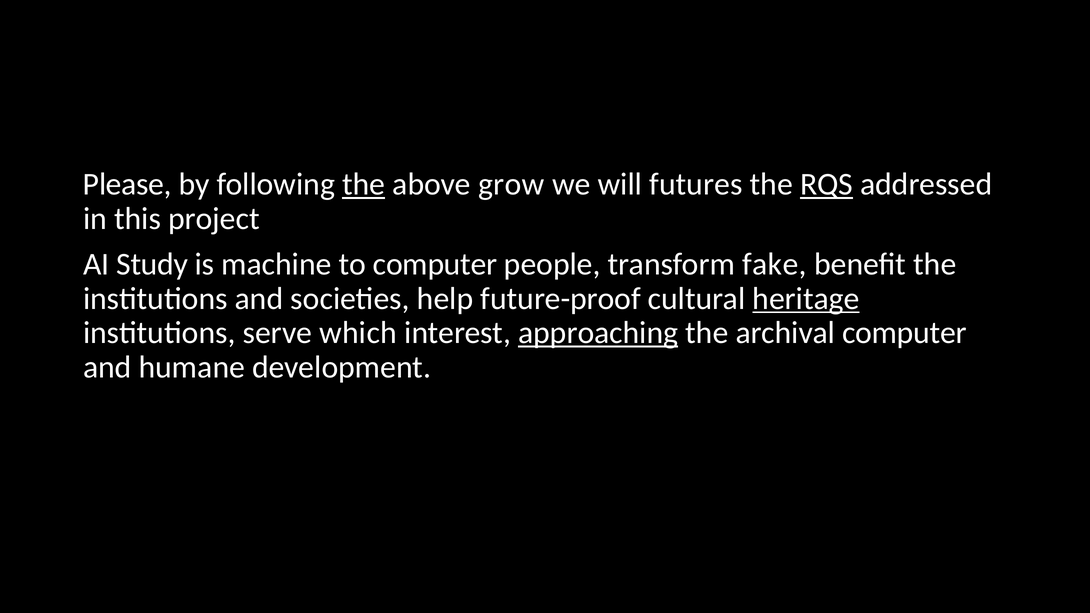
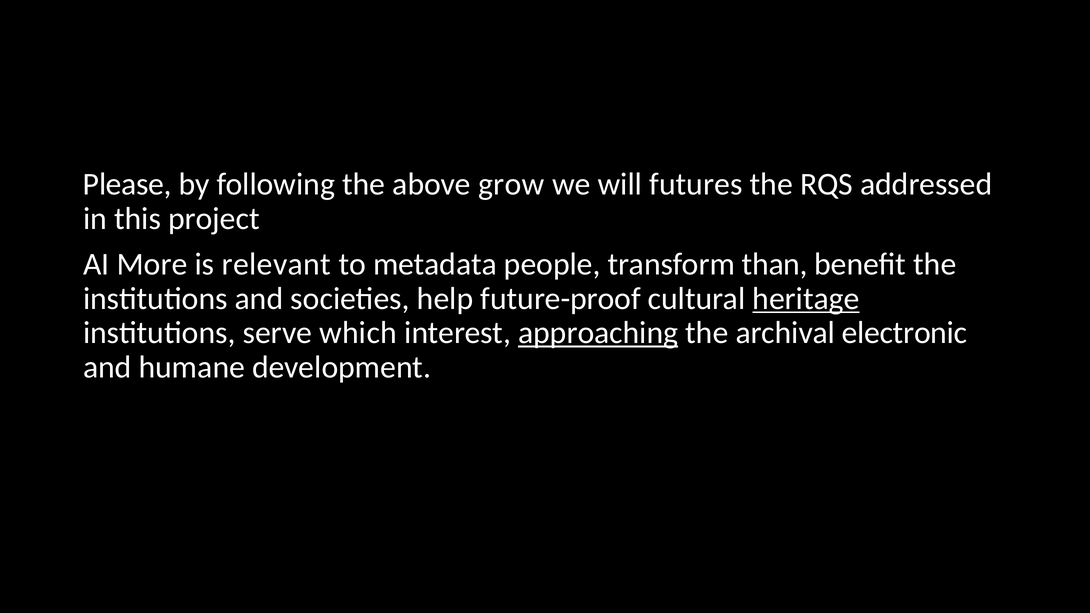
the at (364, 184) underline: present -> none
RQS underline: present -> none
Study: Study -> More
machine: machine -> relevant
to computer: computer -> metadata
fake: fake -> than
archival computer: computer -> electronic
